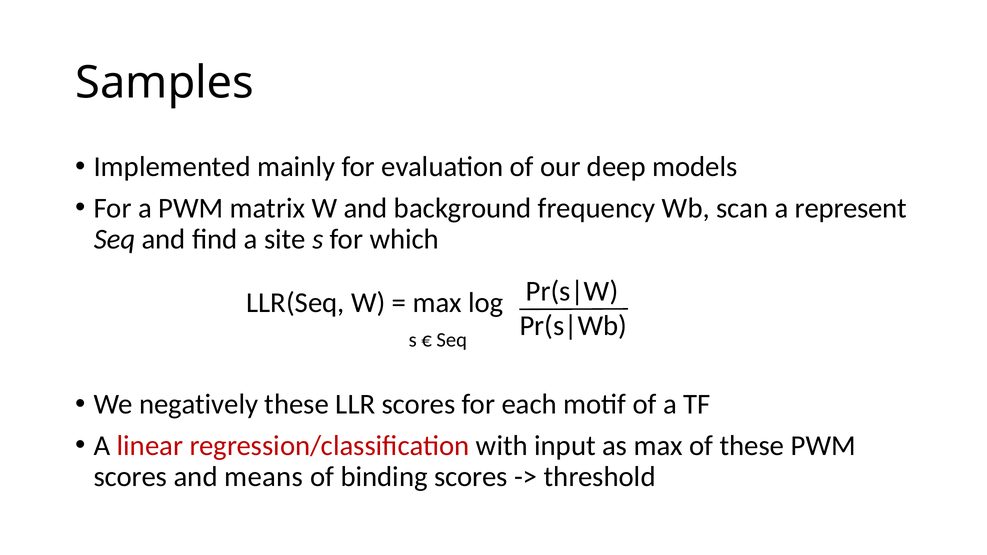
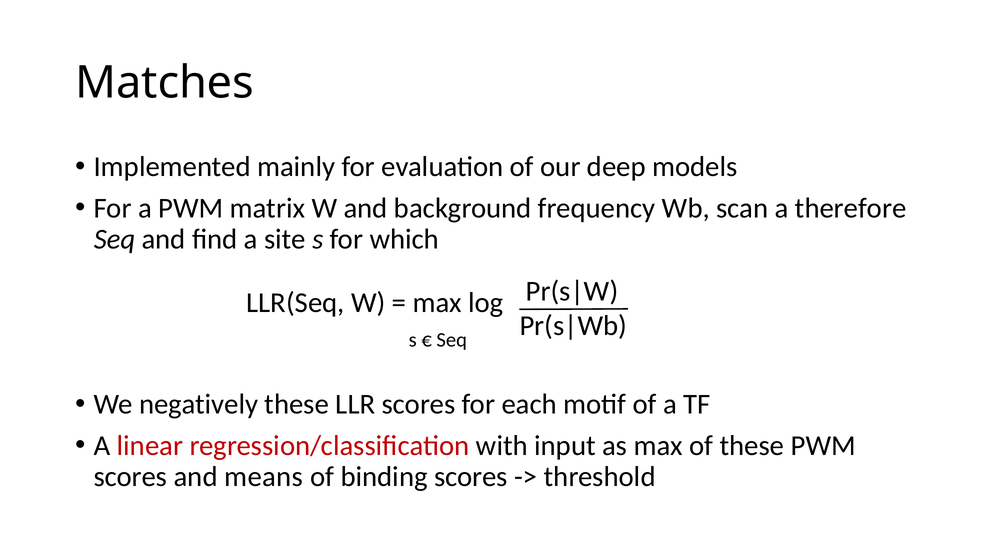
Samples: Samples -> Matches
represent: represent -> therefore
